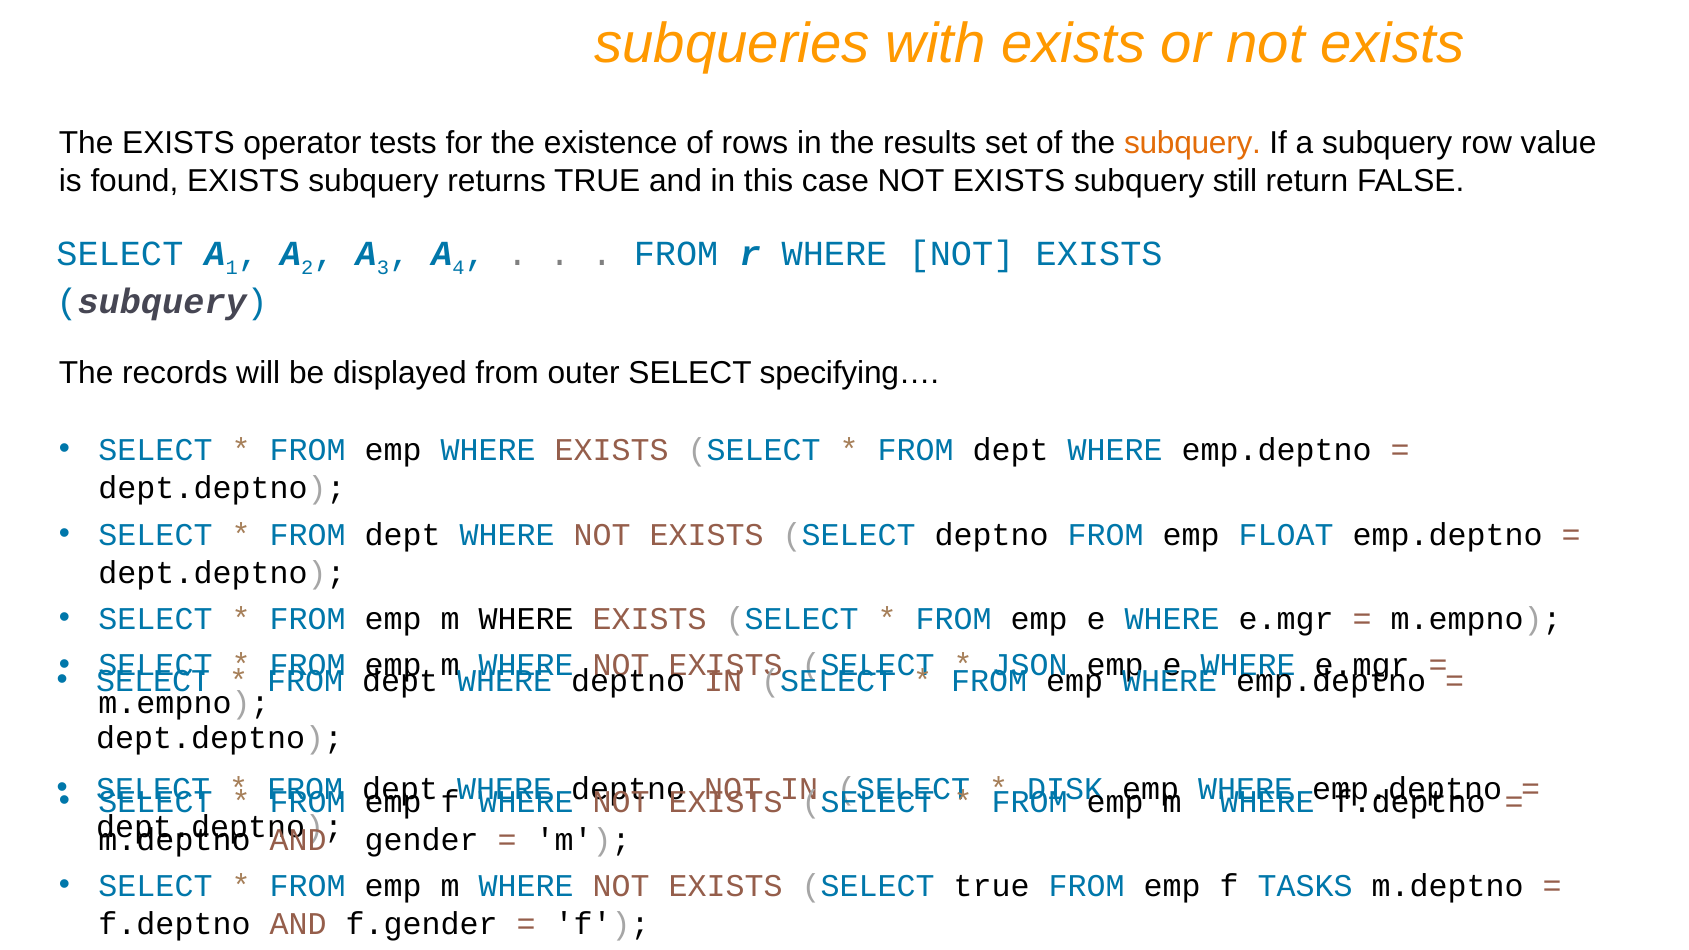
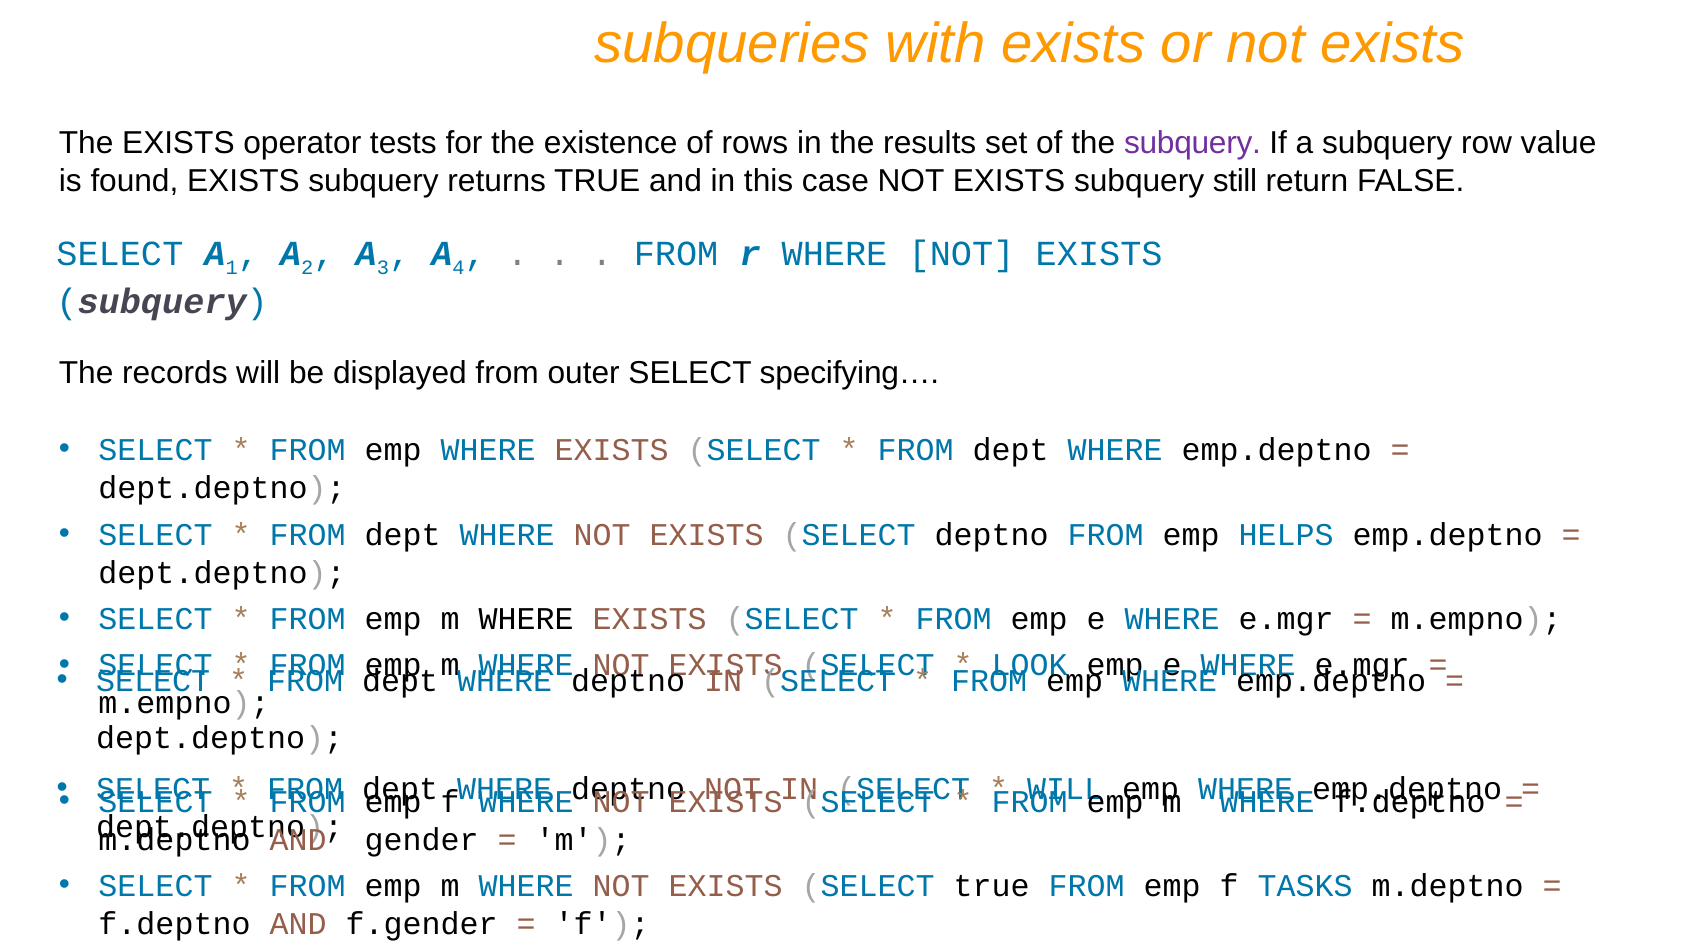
subquery at (1192, 144) colour: orange -> purple
FLOAT: FLOAT -> HELPS
JSON: JSON -> LOOK
DISK at (1065, 789): DISK -> WILL
